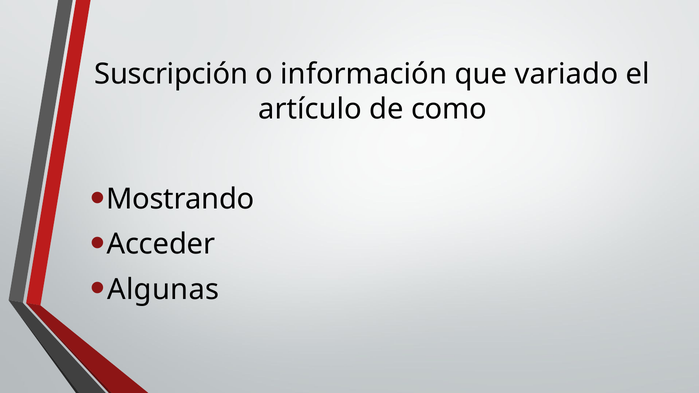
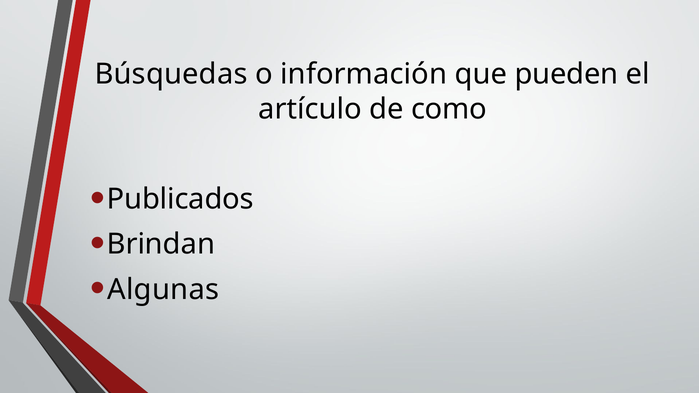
Suscripción: Suscripción -> Búsquedas
variado: variado -> pueden
Mostrando: Mostrando -> Publicados
Acceder: Acceder -> Brindan
